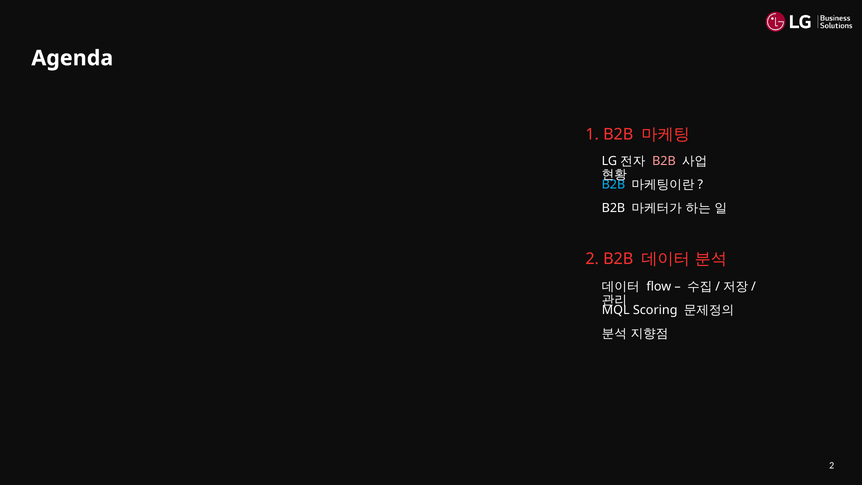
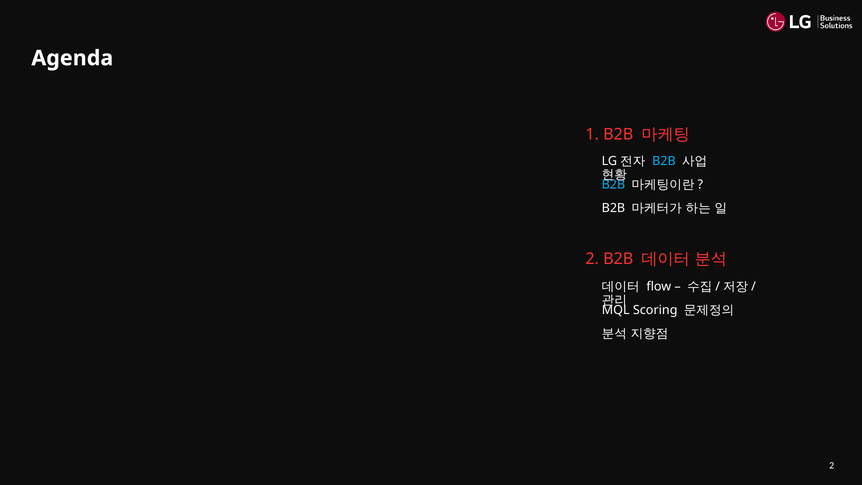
B2B at (664, 161) colour: pink -> light blue
